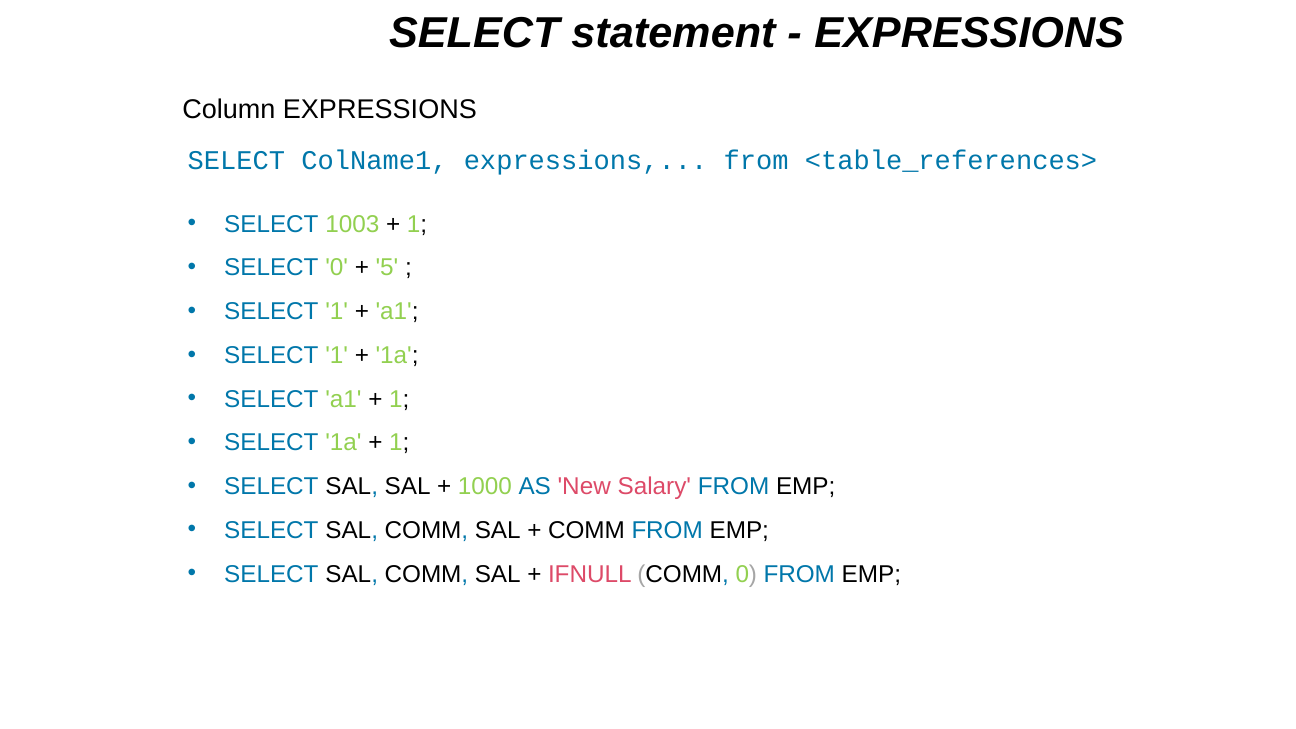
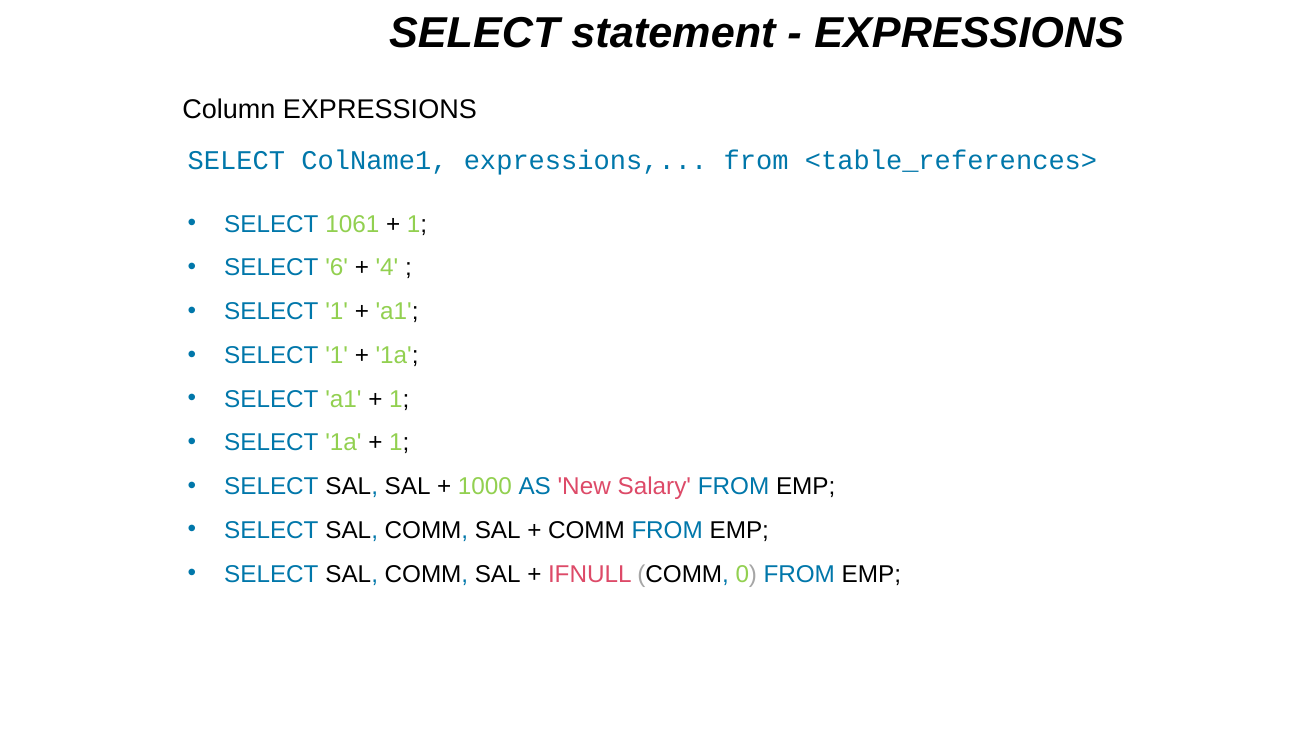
1003: 1003 -> 1061
SELECT 0: 0 -> 6
5: 5 -> 4
